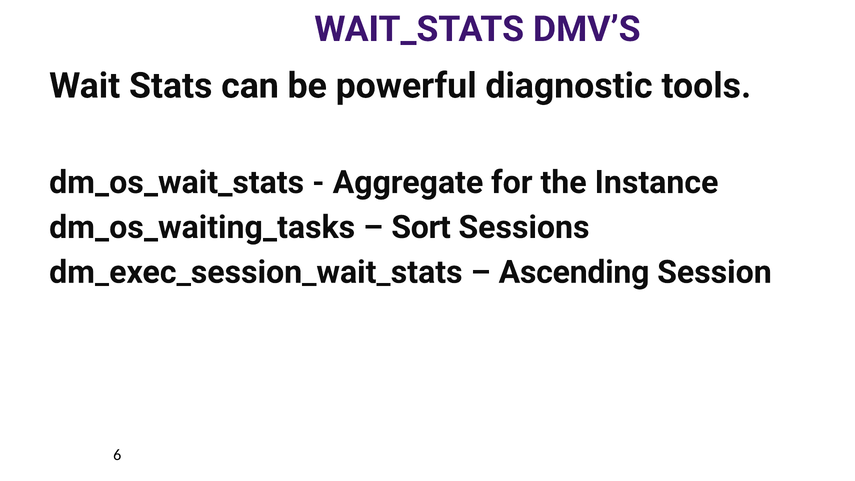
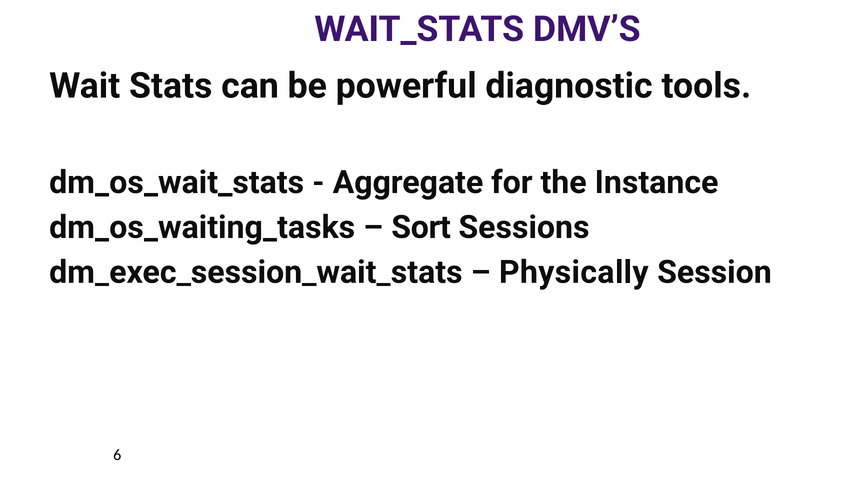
Ascending: Ascending -> Physically
